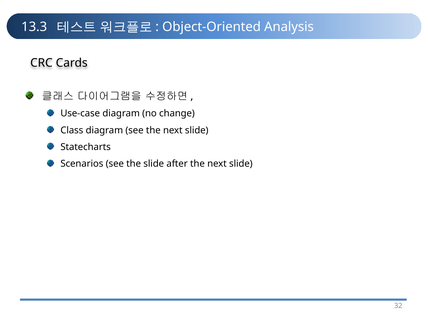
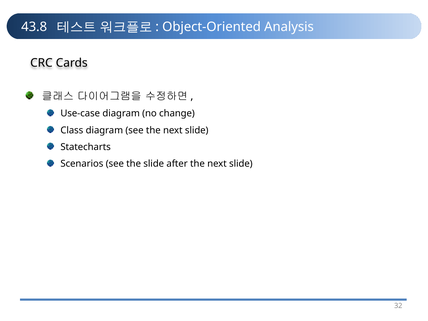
13.3: 13.3 -> 43.8
